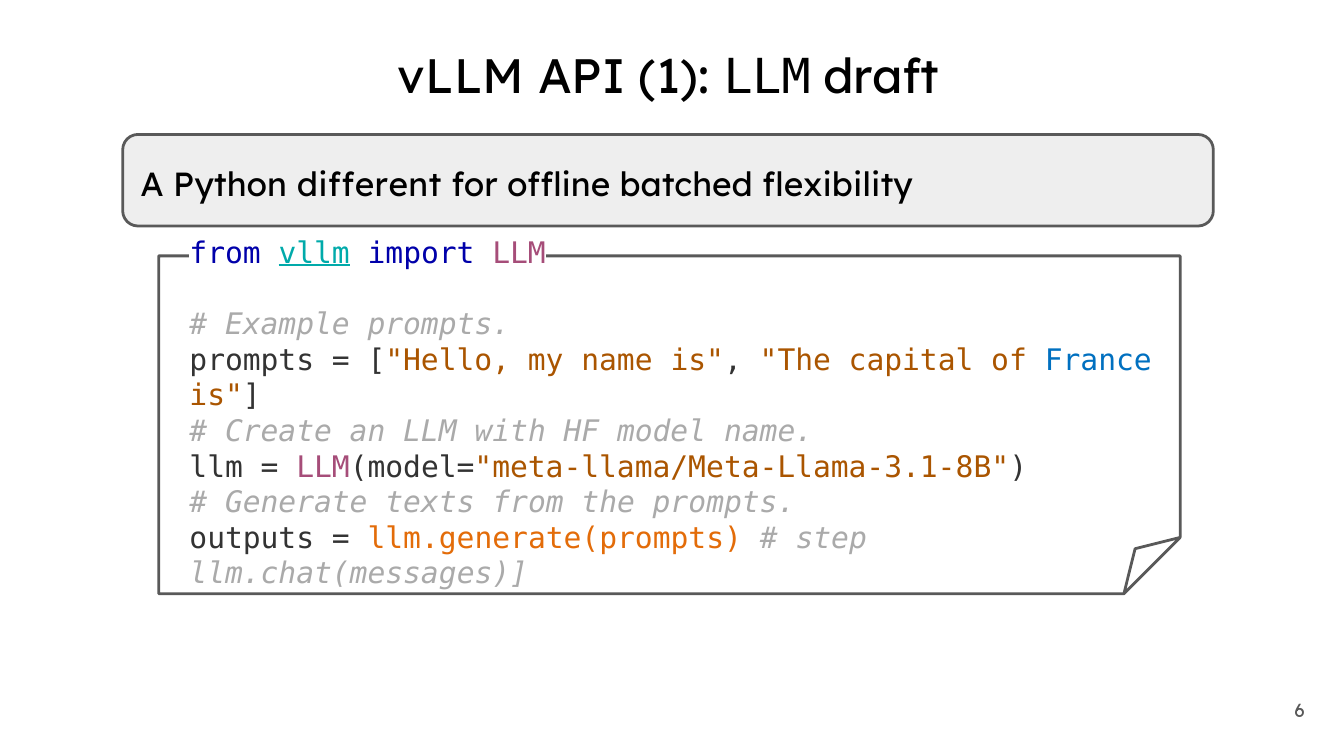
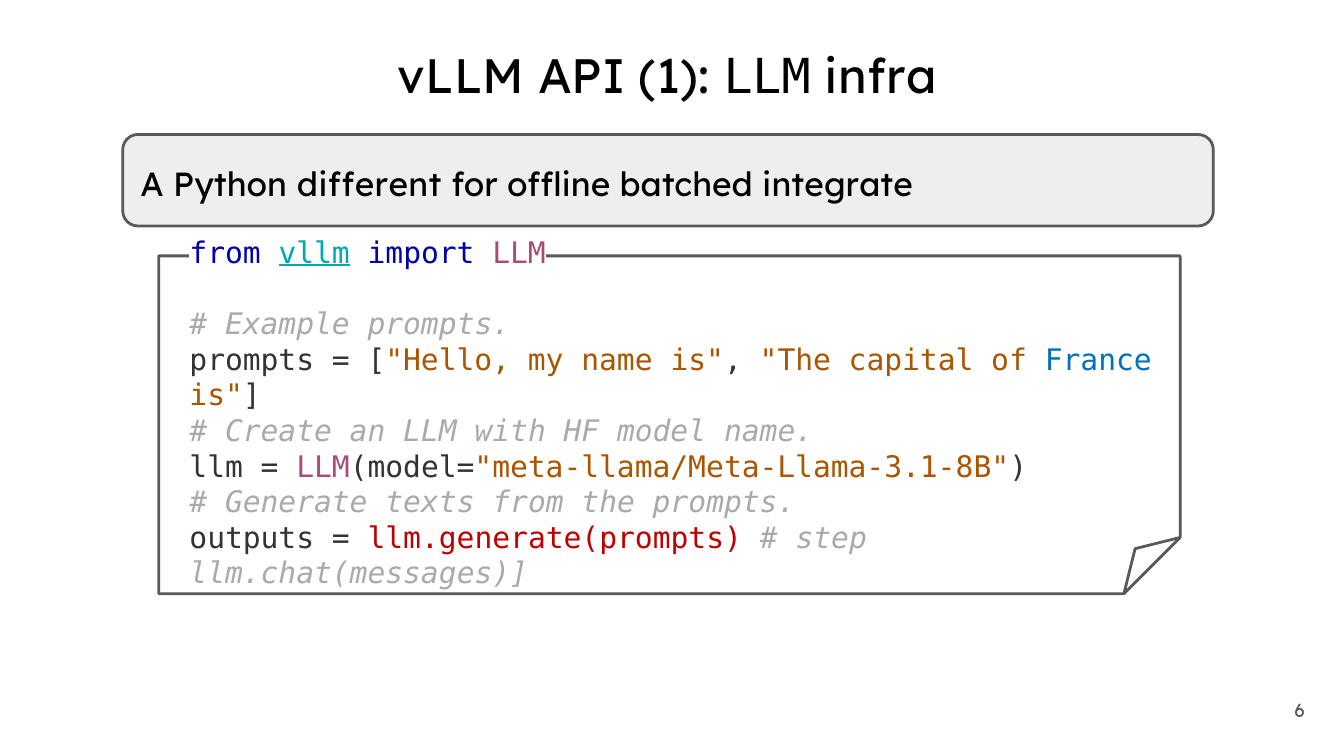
draft: draft -> infra
flexibility: flexibility -> integrate
llm.generate(prompts colour: orange -> red
